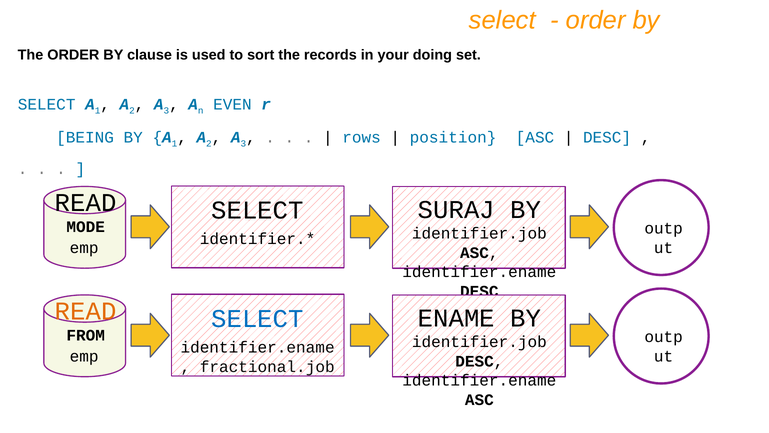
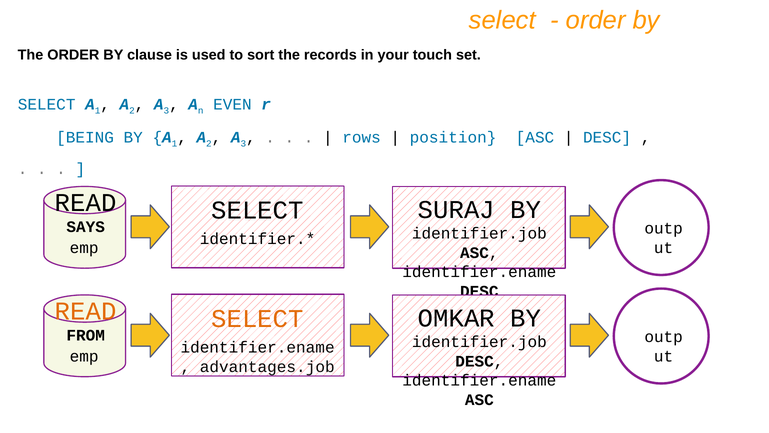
doing: doing -> touch
MODE: MODE -> SAYS
ENAME: ENAME -> OMKAR
SELECT at (257, 319) colour: blue -> orange
fractional.job: fractional.job -> advantages.job
